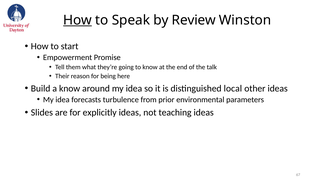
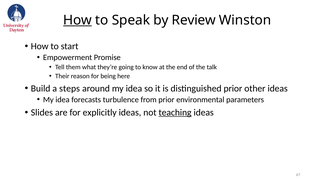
a know: know -> steps
distinguished local: local -> prior
teaching underline: none -> present
